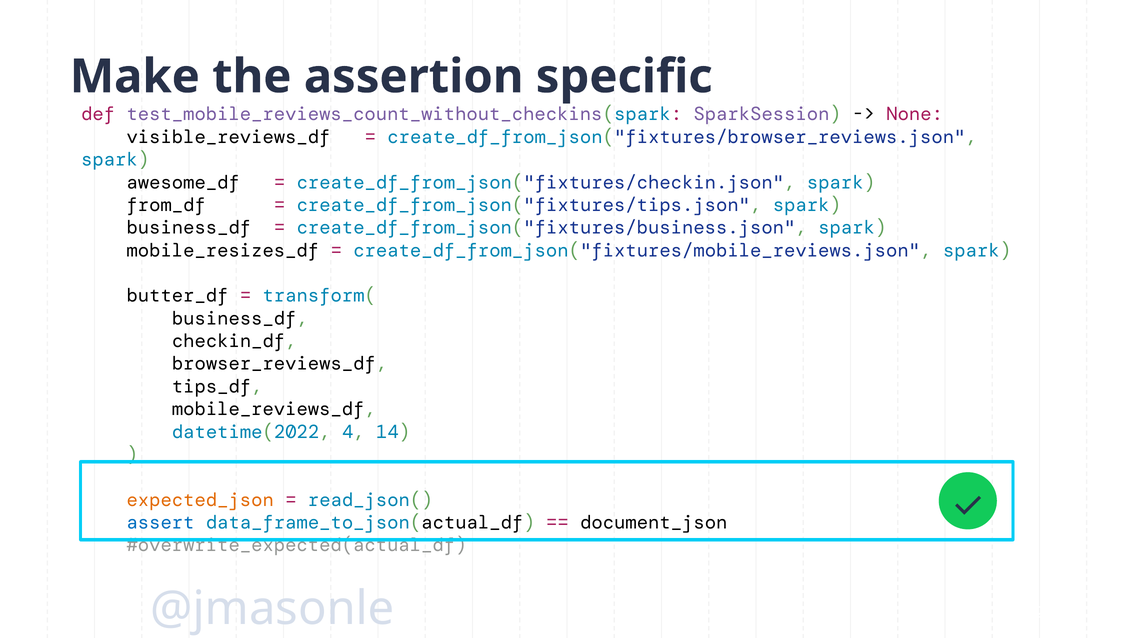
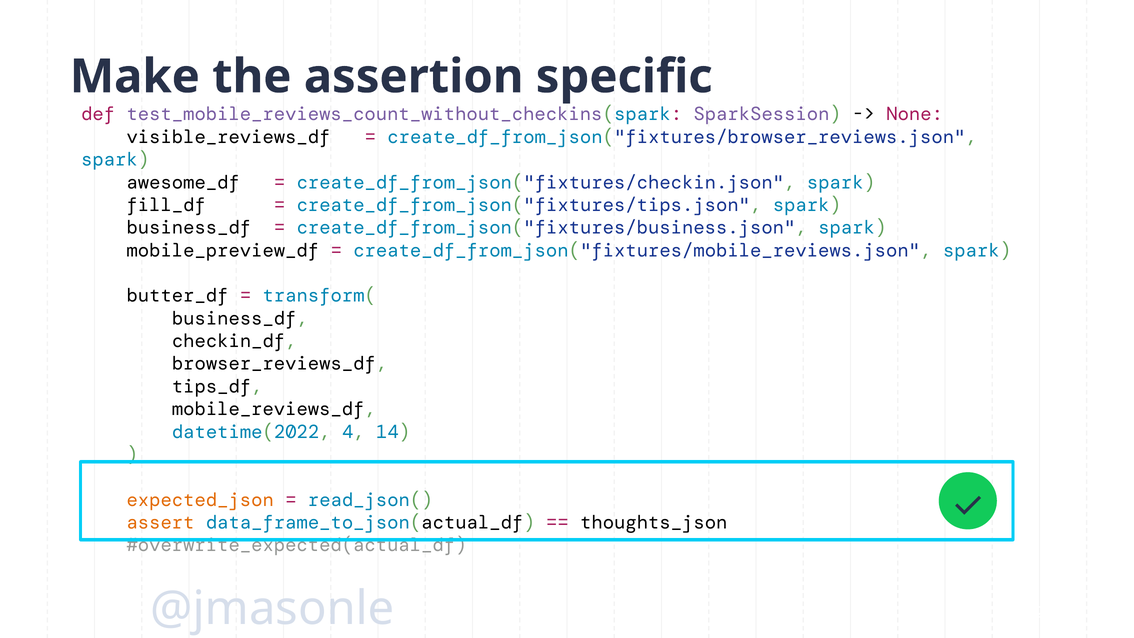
from_df: from_df -> fill_df
mobile_resizes_df: mobile_resizes_df -> mobile_preview_df
assert colour: blue -> orange
document_json: document_json -> thoughts_json
